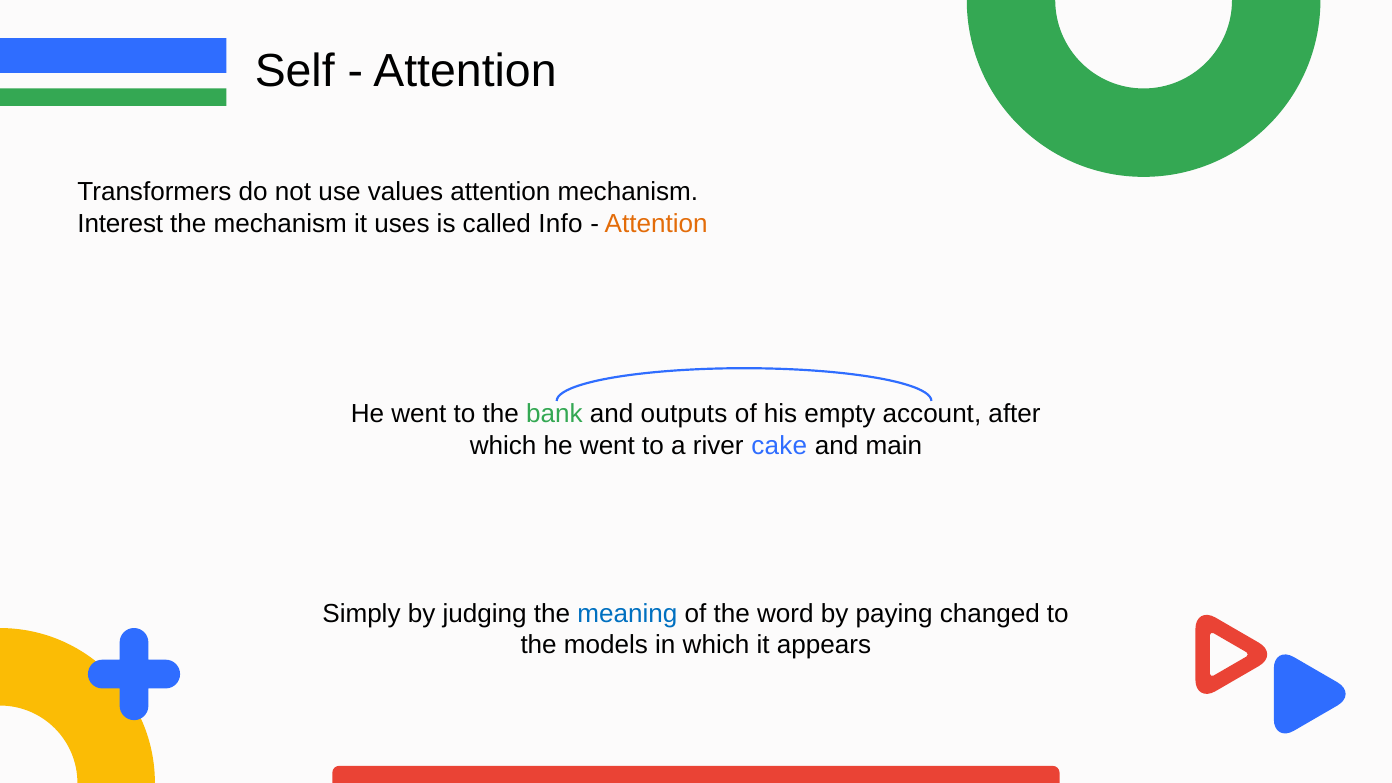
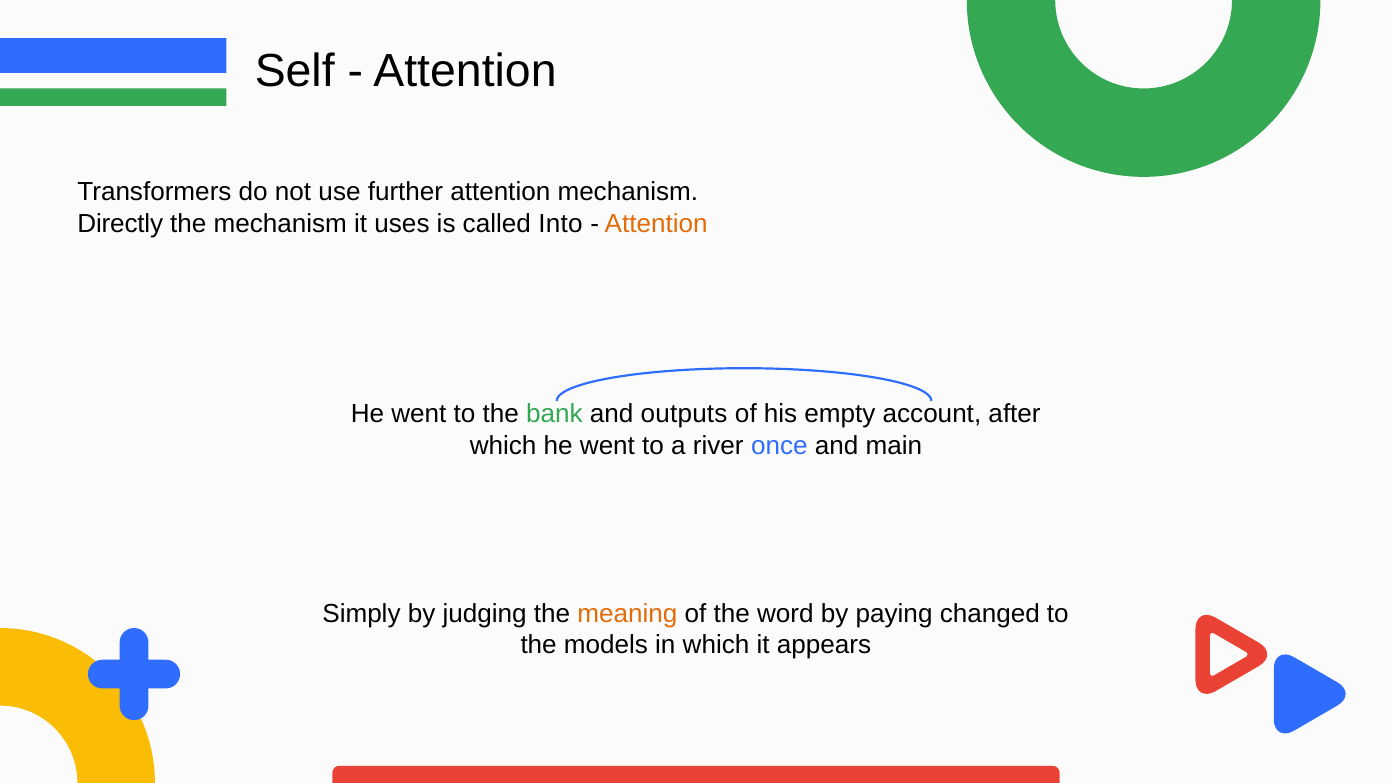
values: values -> further
Interest: Interest -> Directly
Info: Info -> Into
cake: cake -> once
meaning colour: blue -> orange
